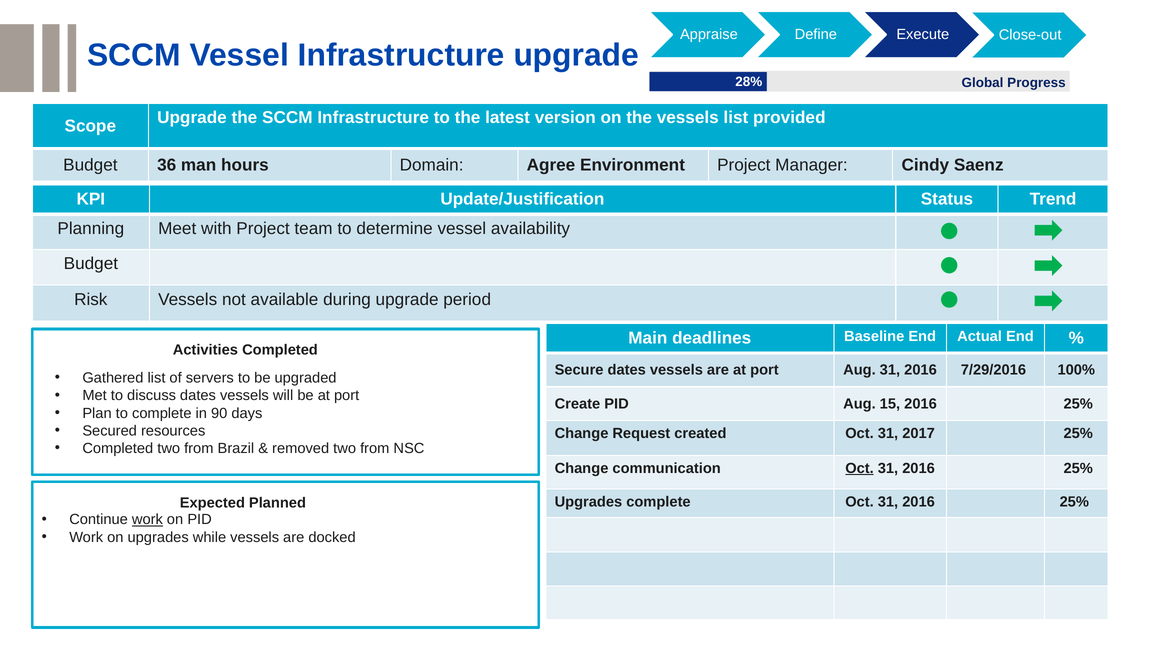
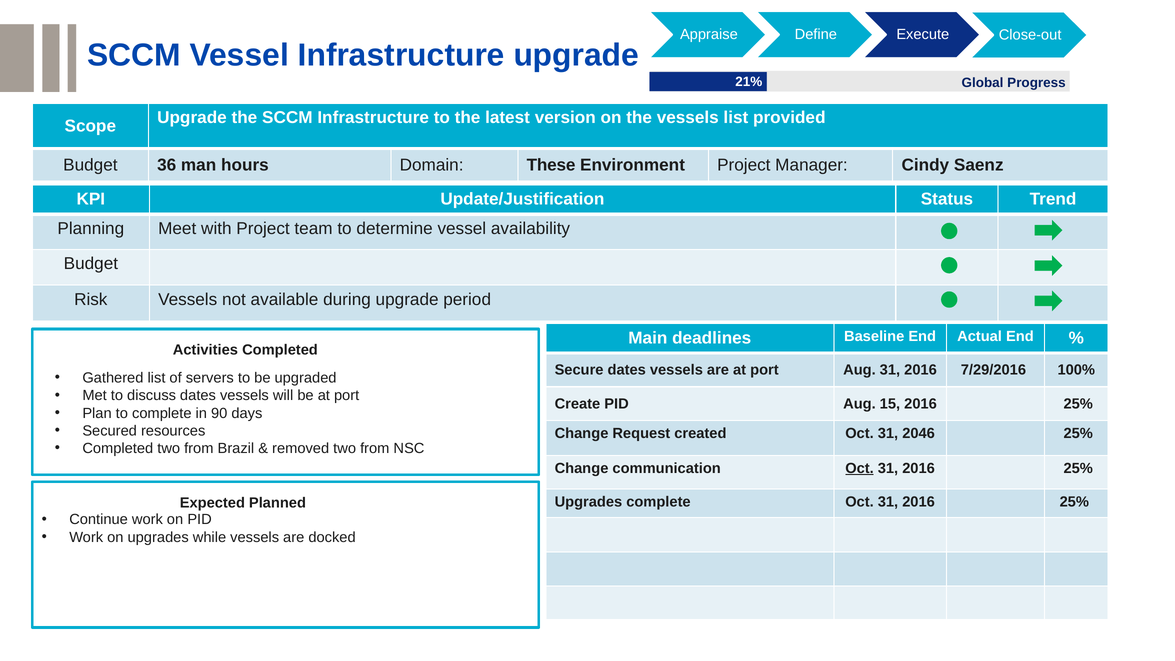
28%: 28% -> 21%
Agree: Agree -> These
2017: 2017 -> 2046
work at (147, 519) underline: present -> none
